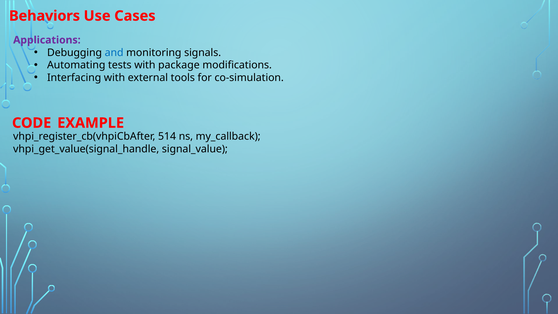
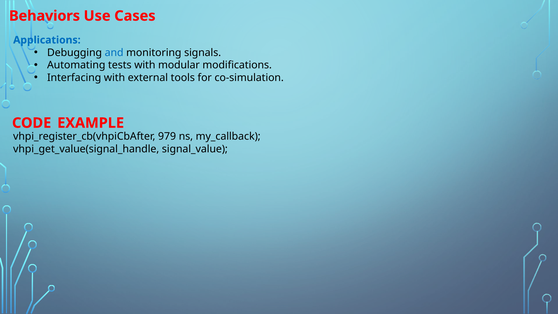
Applications colour: purple -> blue
package: package -> modular
514: 514 -> 979
